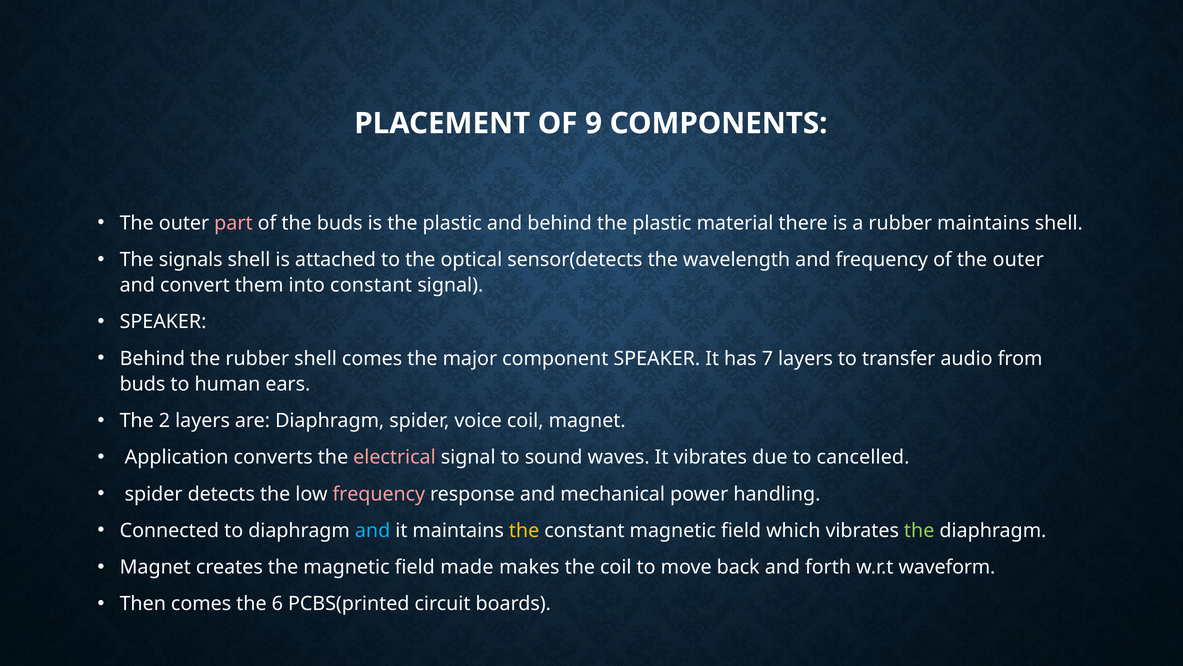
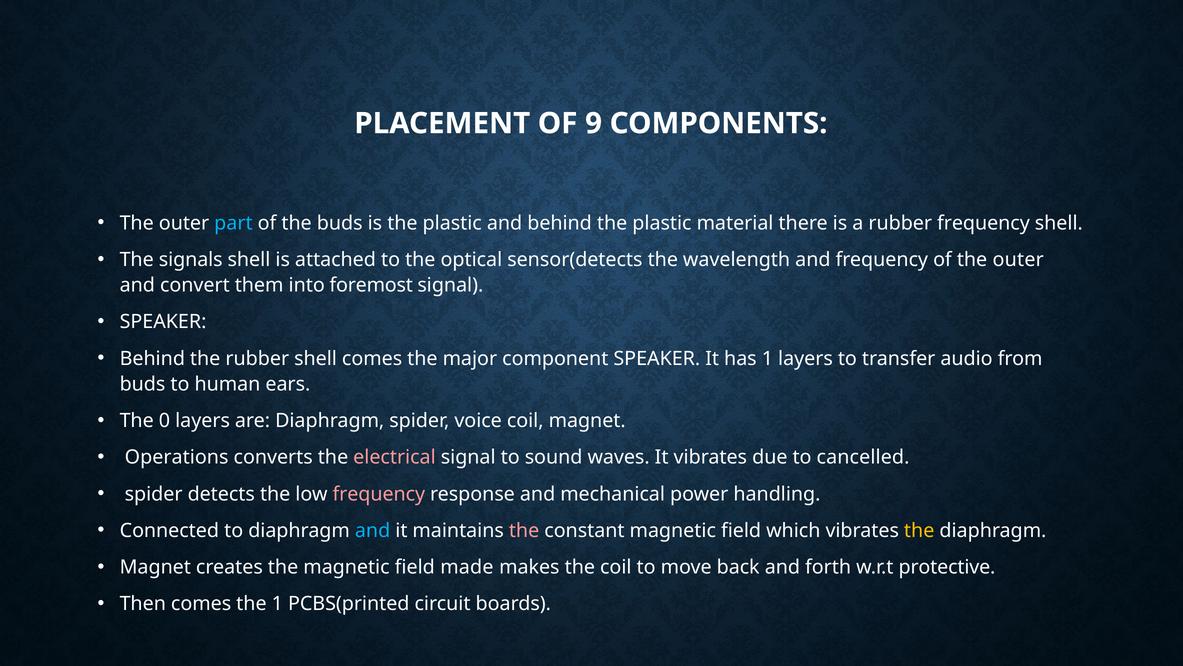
part colour: pink -> light blue
rubber maintains: maintains -> frequency
into constant: constant -> foremost
has 7: 7 -> 1
2: 2 -> 0
Application: Application -> Operations
the at (524, 530) colour: yellow -> pink
the at (919, 530) colour: light green -> yellow
waveform: waveform -> protective
the 6: 6 -> 1
